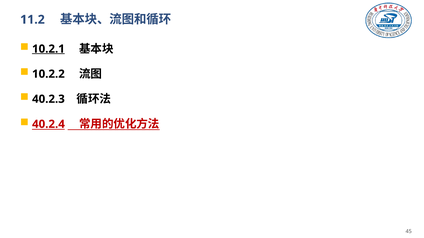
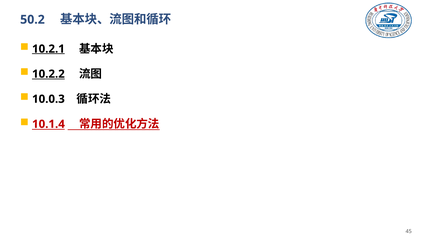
11.2: 11.2 -> 50.2
10.2.2 underline: none -> present
40.2.3: 40.2.3 -> 10.0.3
40.2.4: 40.2.4 -> 10.1.4
